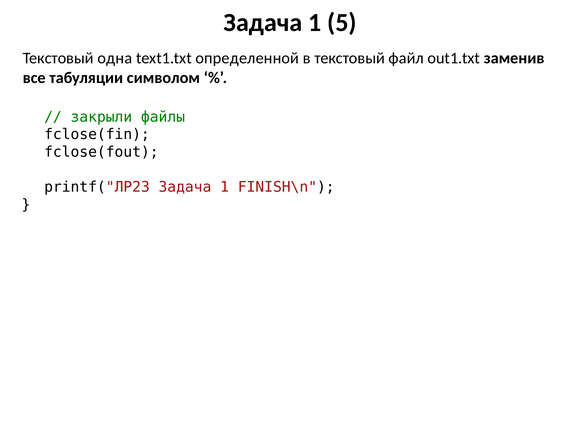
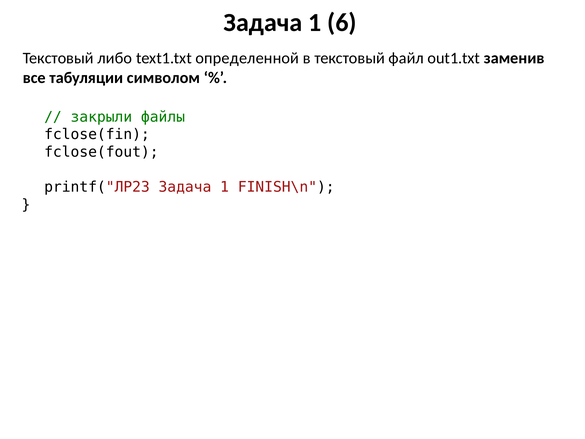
5: 5 -> 6
одна: одна -> либо
